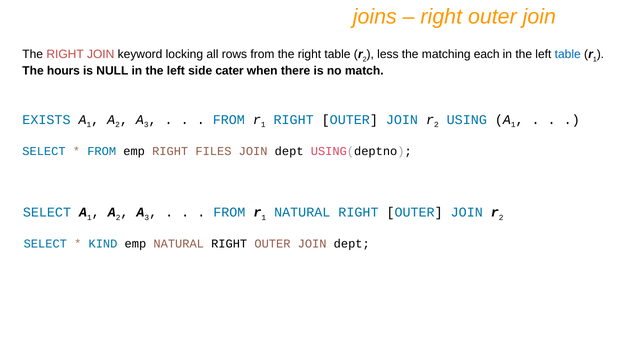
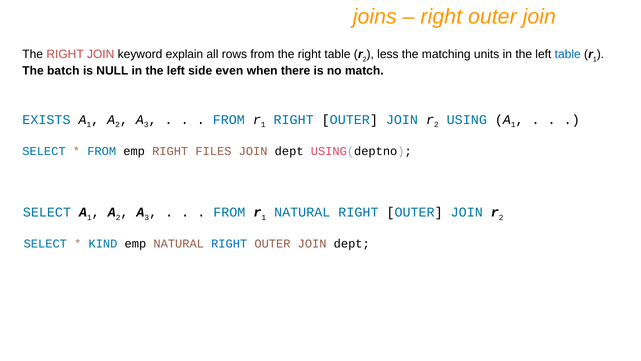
locking: locking -> explain
each: each -> units
hours: hours -> batch
cater: cater -> even
RIGHT at (229, 244) colour: black -> blue
